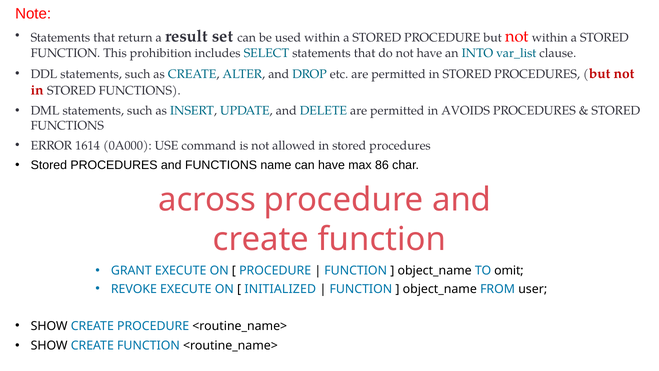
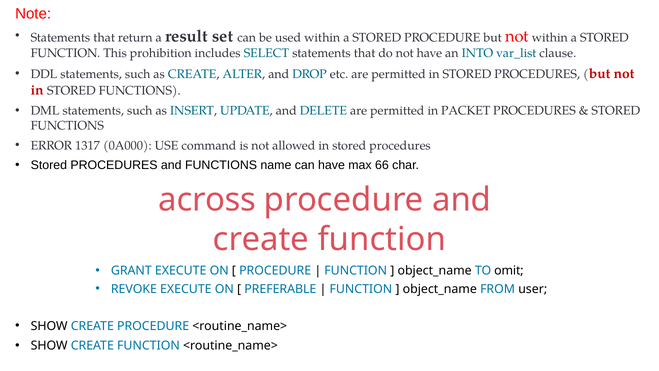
AVOIDS: AVOIDS -> PACKET
1614: 1614 -> 1317
86: 86 -> 66
INITIALIZED: INITIALIZED -> PREFERABLE
